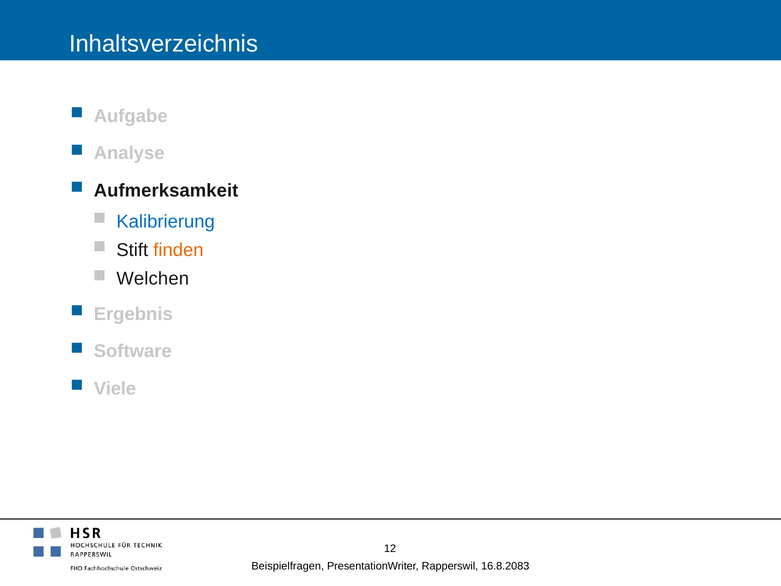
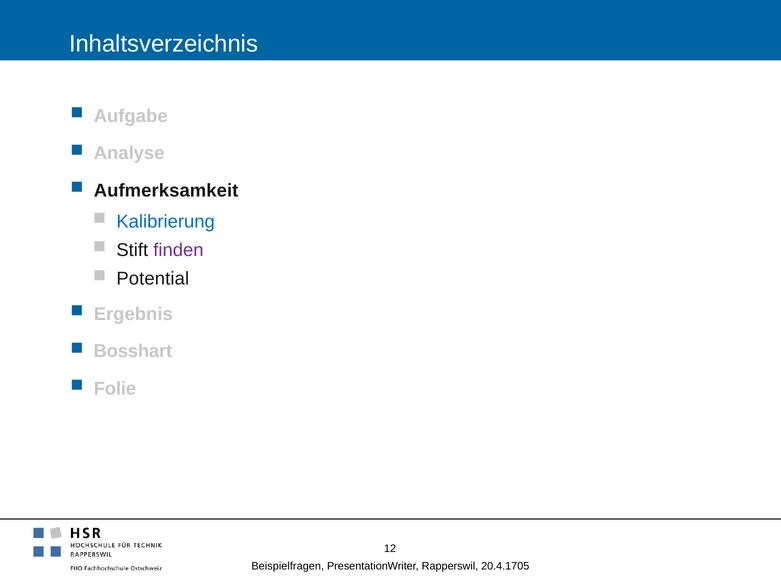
finden colour: orange -> purple
Welchen: Welchen -> Potential
Software: Software -> Bosshart
Viele: Viele -> Folie
16.8.2083: 16.8.2083 -> 20.4.1705
